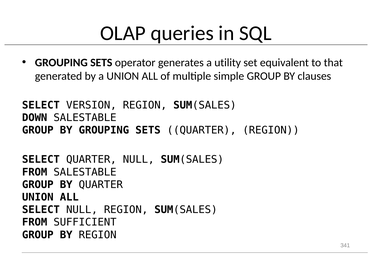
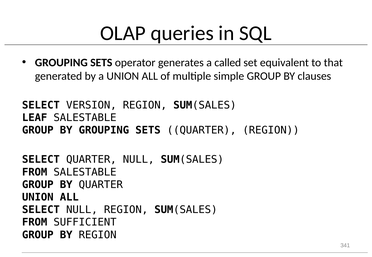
utility: utility -> called
DOWN: DOWN -> LEAF
